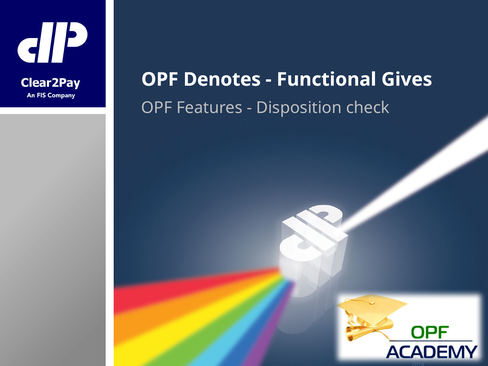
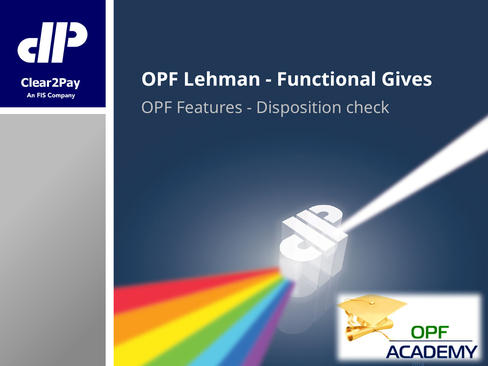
Denotes: Denotes -> Lehman
